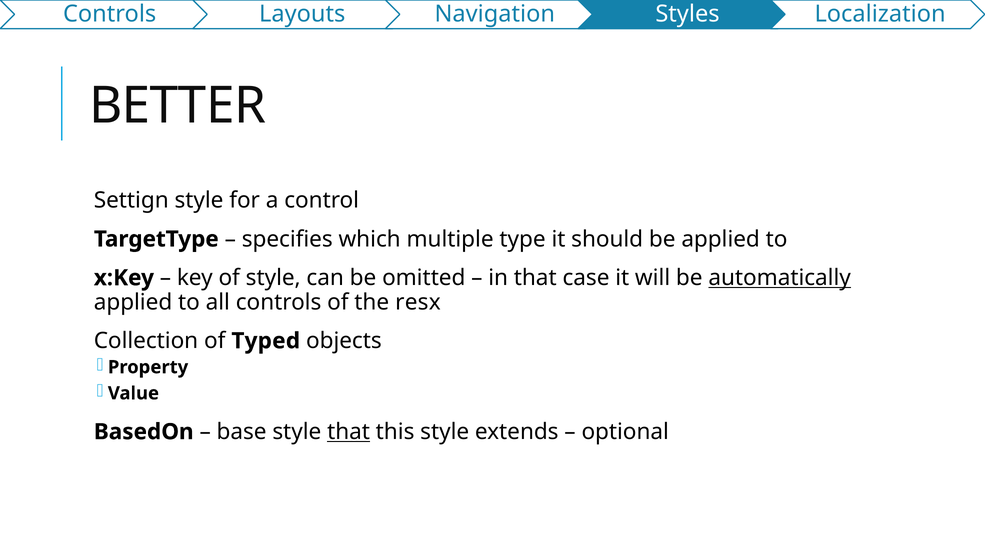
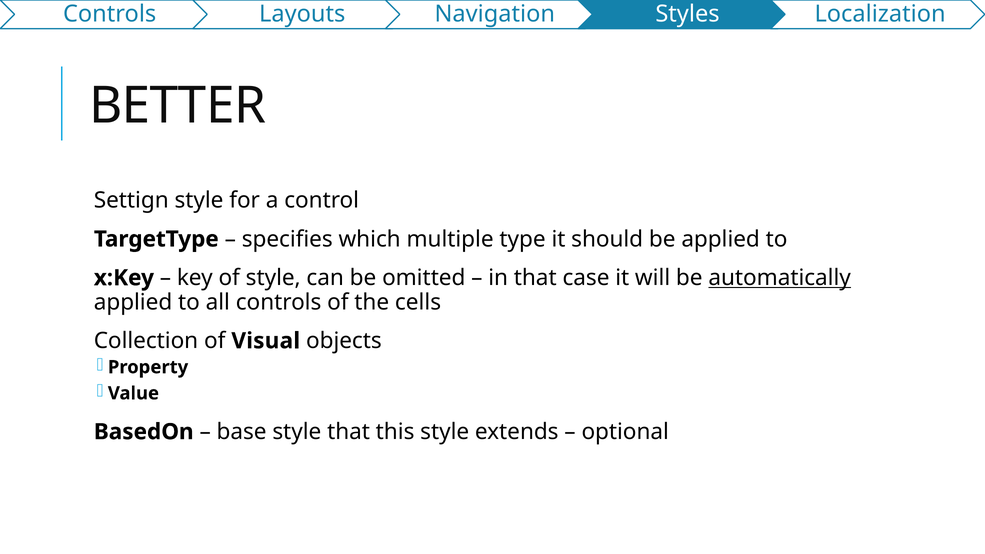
resx: resx -> cells
Typed: Typed -> Visual
that at (349, 432) underline: present -> none
